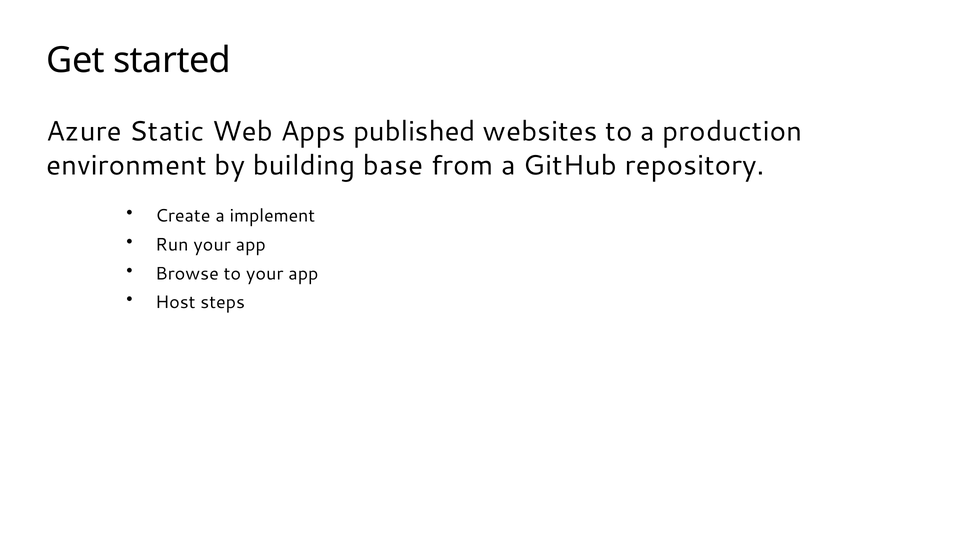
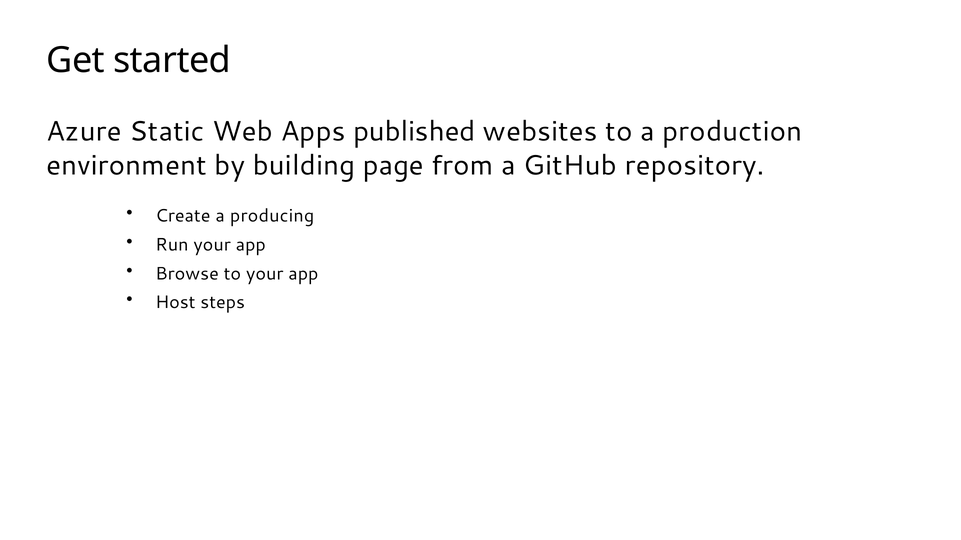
base: base -> page
implement: implement -> producing
